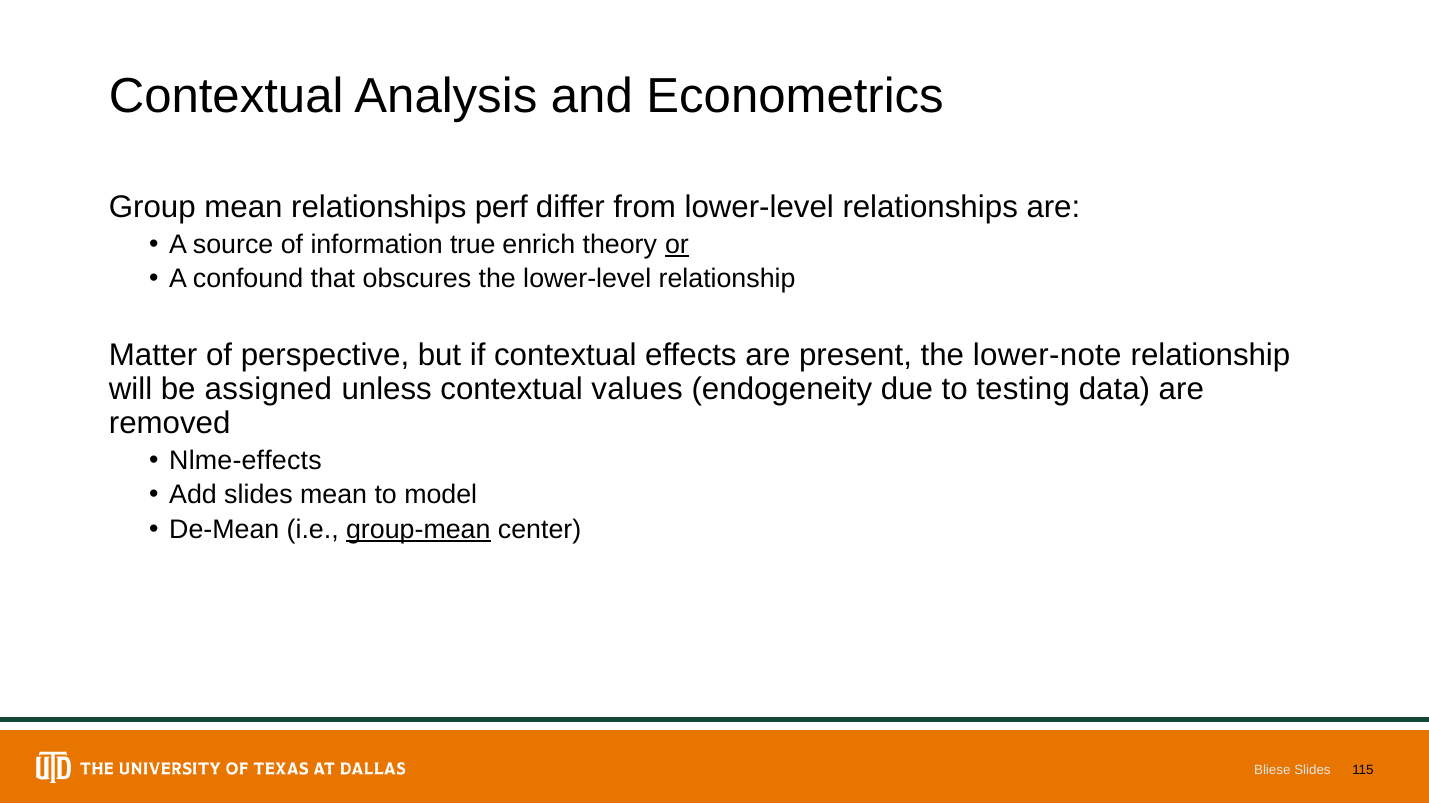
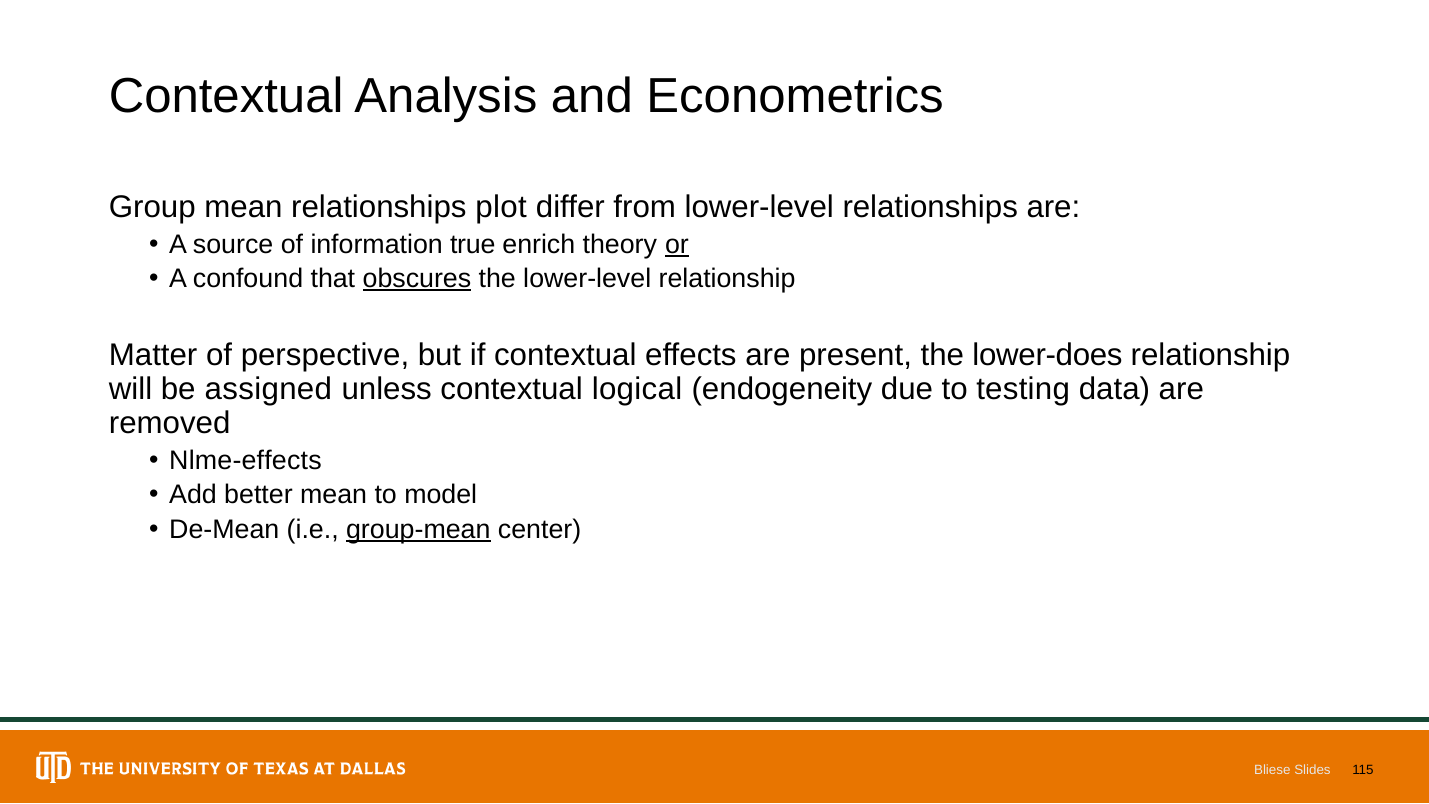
perf: perf -> plot
obscures underline: none -> present
lower-note: lower-note -> lower-does
values: values -> logical
Add slides: slides -> better
